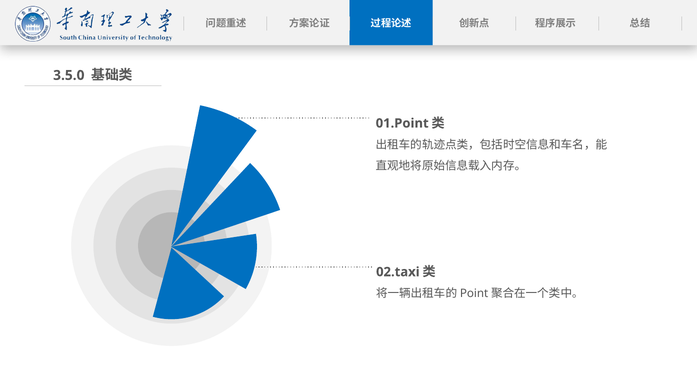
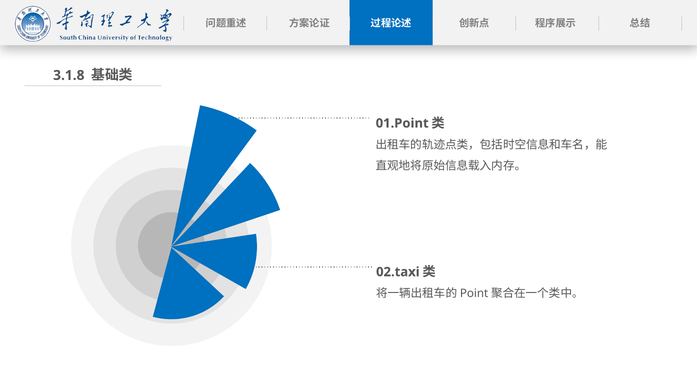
3.5.0: 3.5.0 -> 3.1.8
